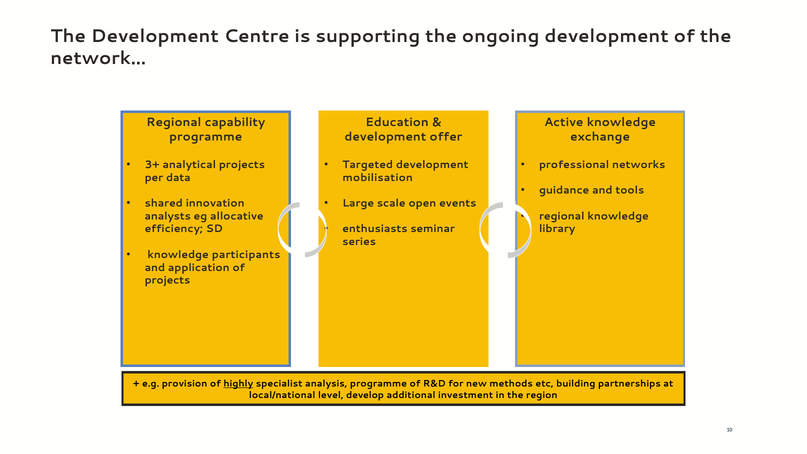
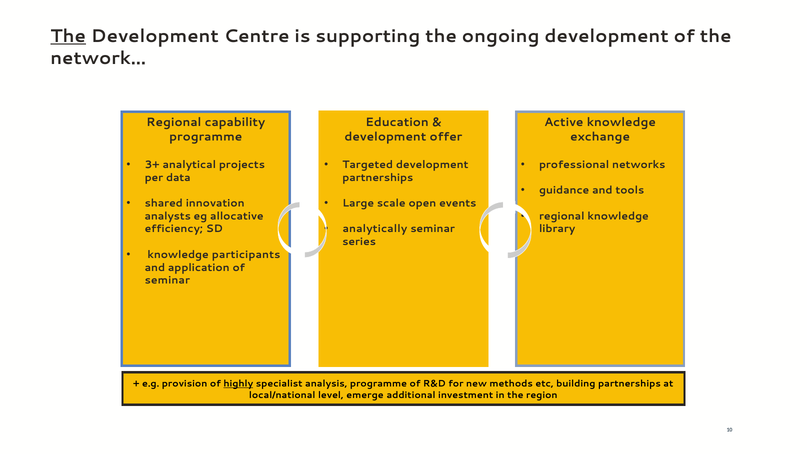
The at (68, 36) underline: none -> present
mobilisation at (378, 177): mobilisation -> partnerships
enthusiasts: enthusiasts -> analytically
projects at (167, 280): projects -> seminar
develop: develop -> emerge
